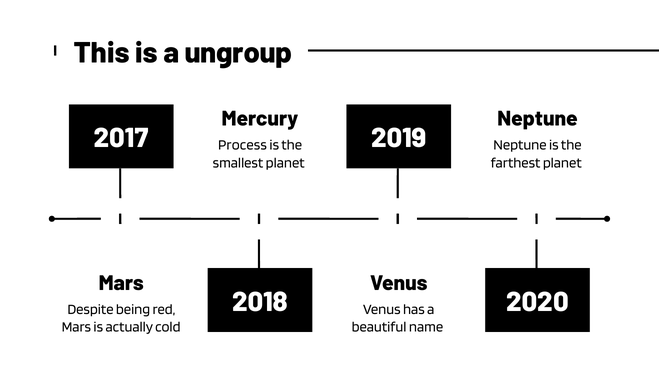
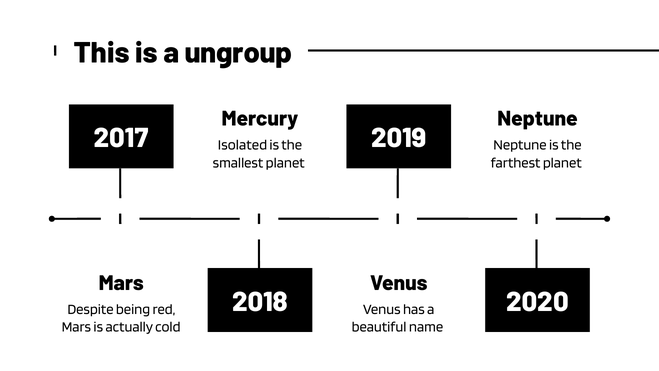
Process: Process -> Isolated
